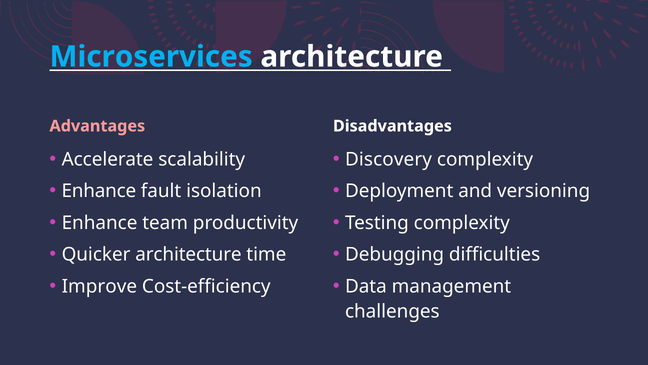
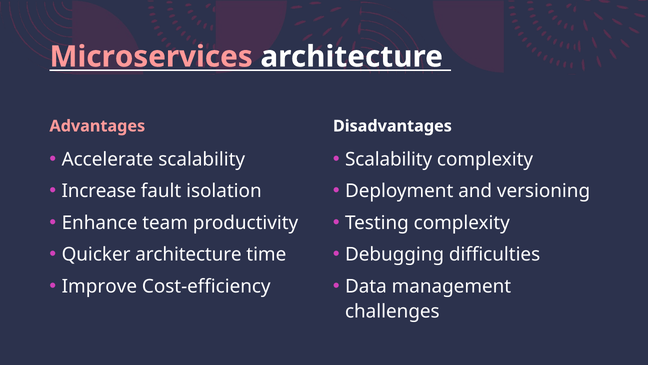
Microservices colour: light blue -> pink
Discovery at (389, 159): Discovery -> Scalability
Enhance at (99, 191): Enhance -> Increase
